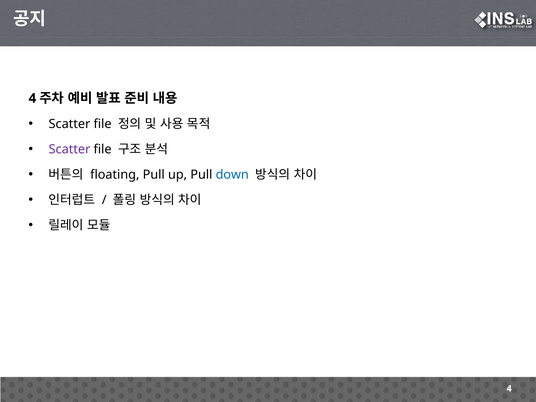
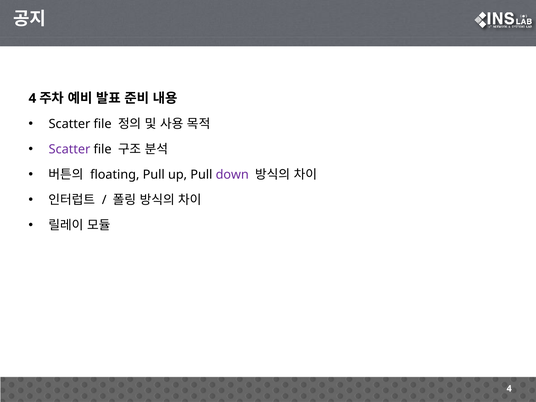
down colour: blue -> purple
